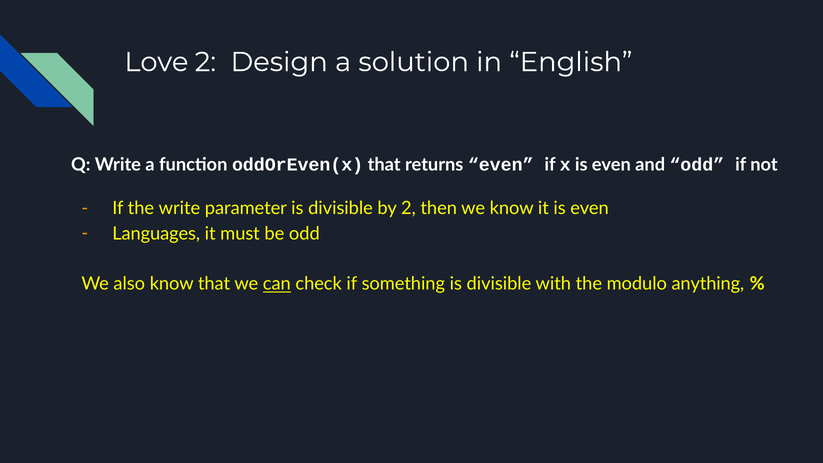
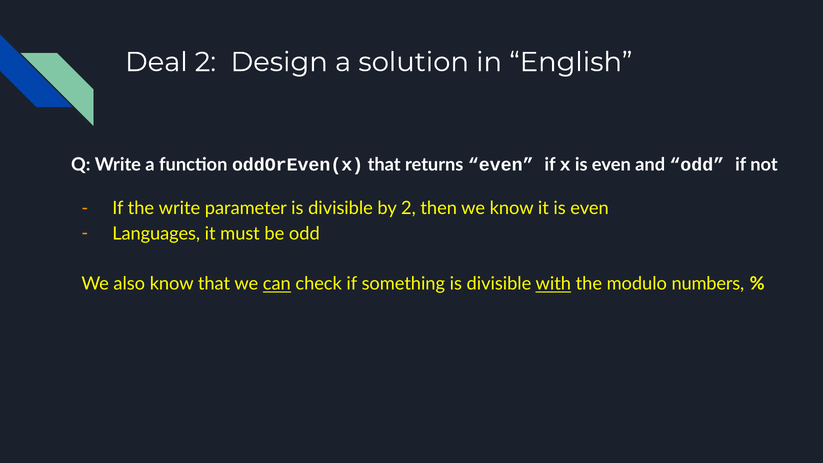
Love: Love -> Deal
with underline: none -> present
anything: anything -> numbers
